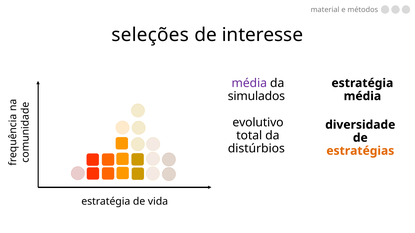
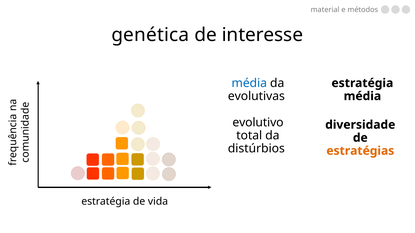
seleções: seleções -> genética
média at (249, 83) colour: purple -> blue
simulados: simulados -> evolutivas
